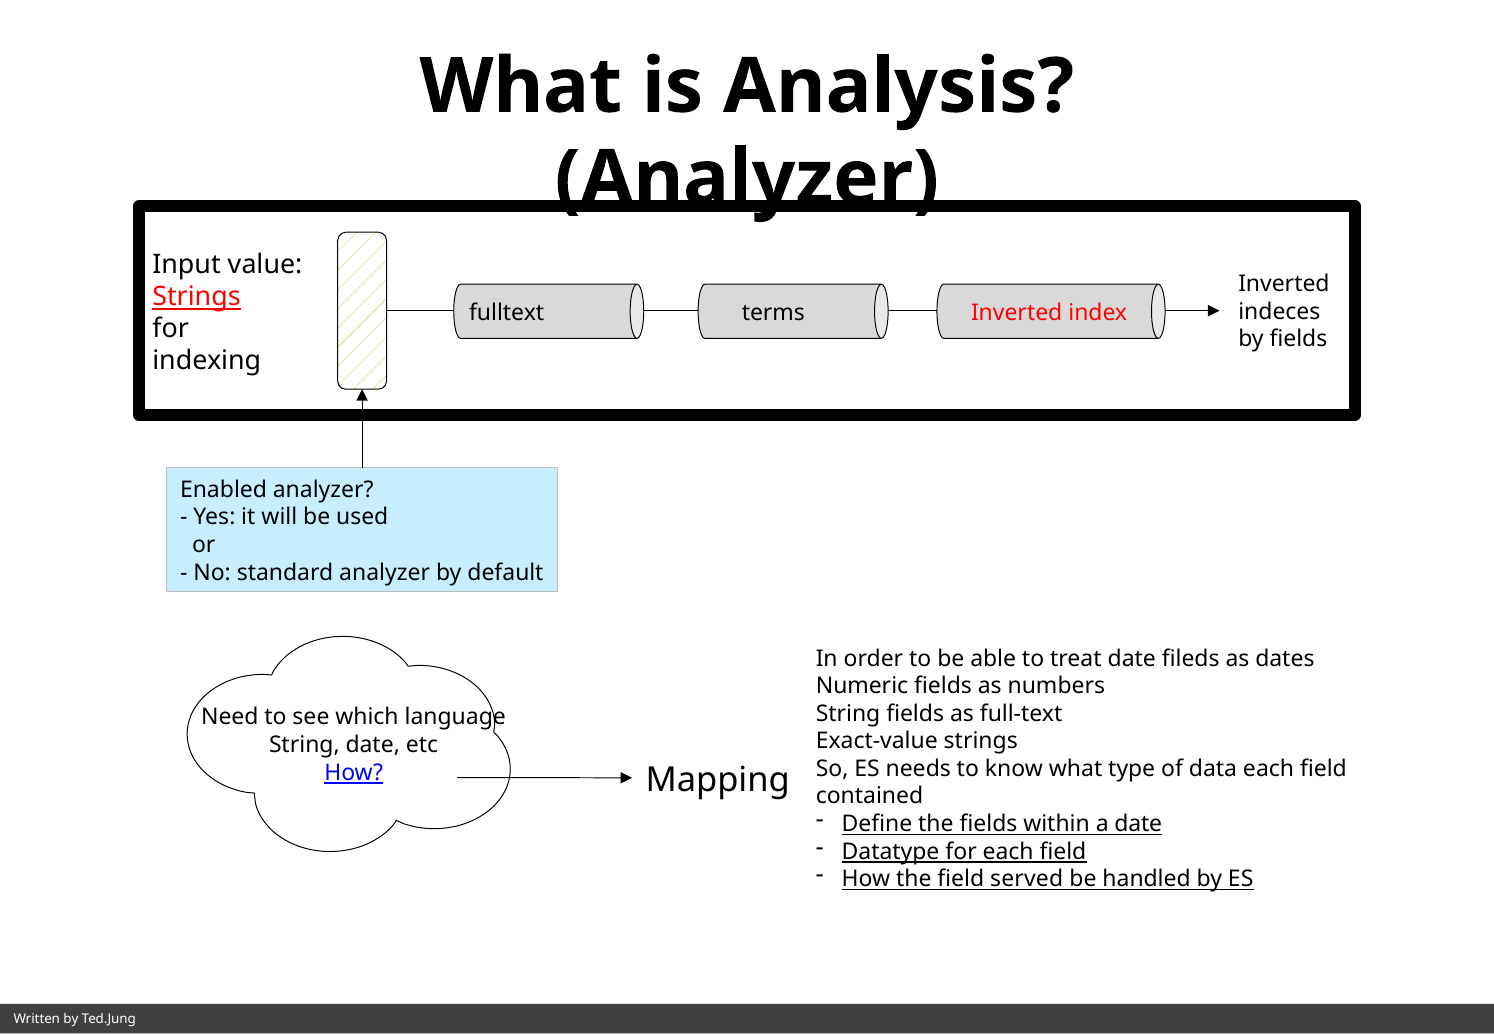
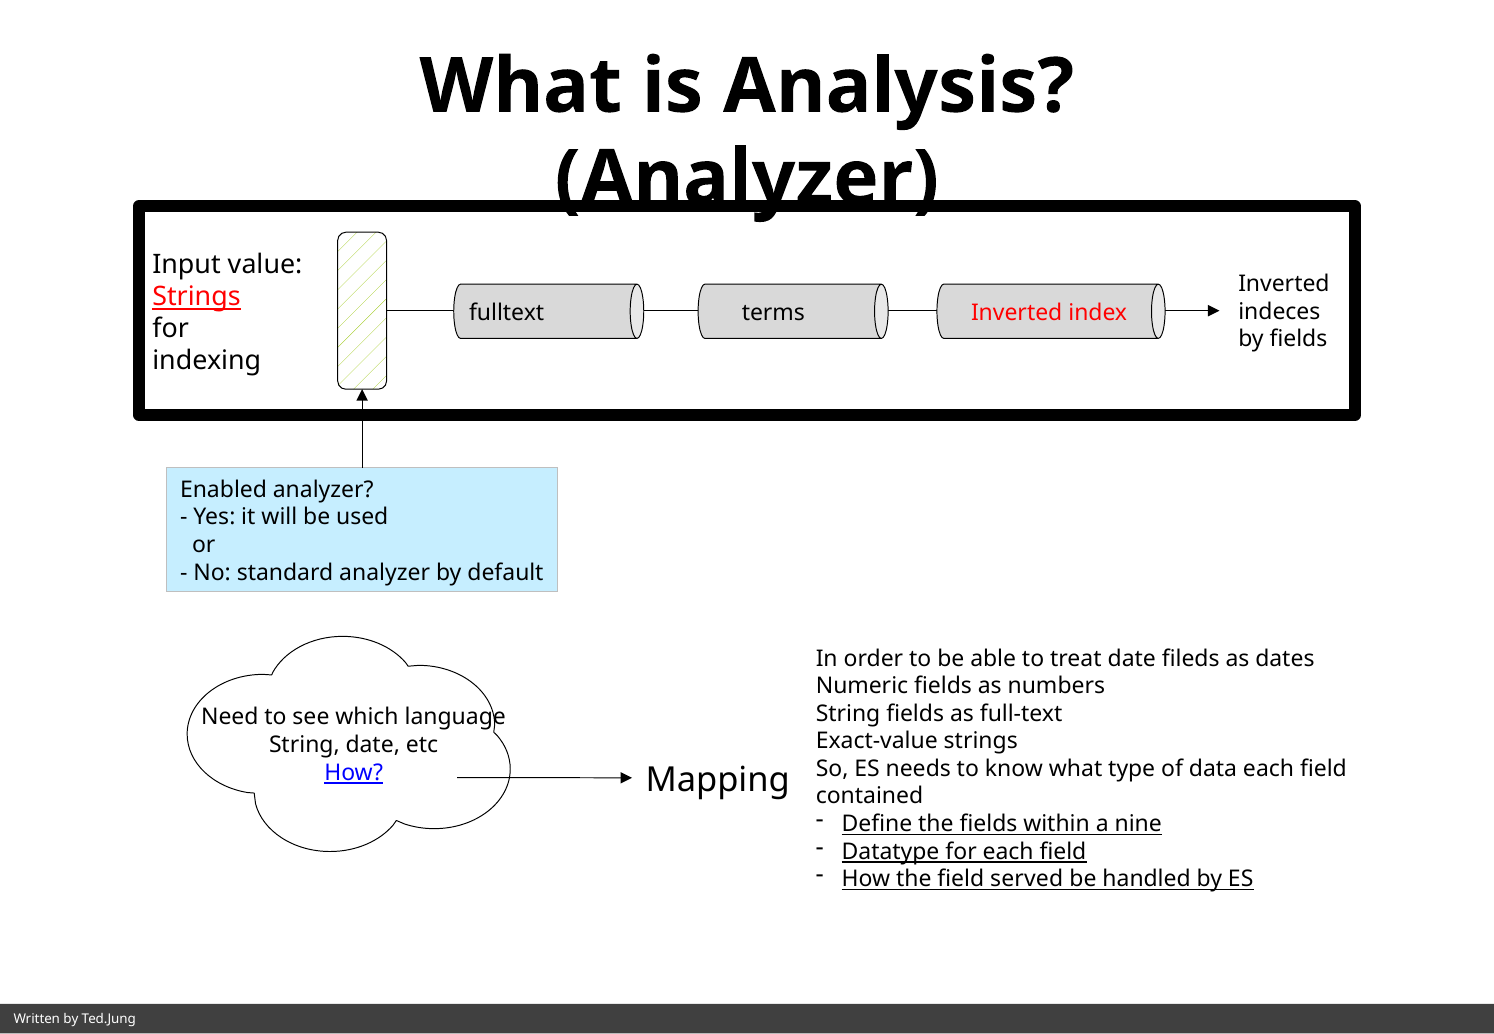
a date: date -> nine
